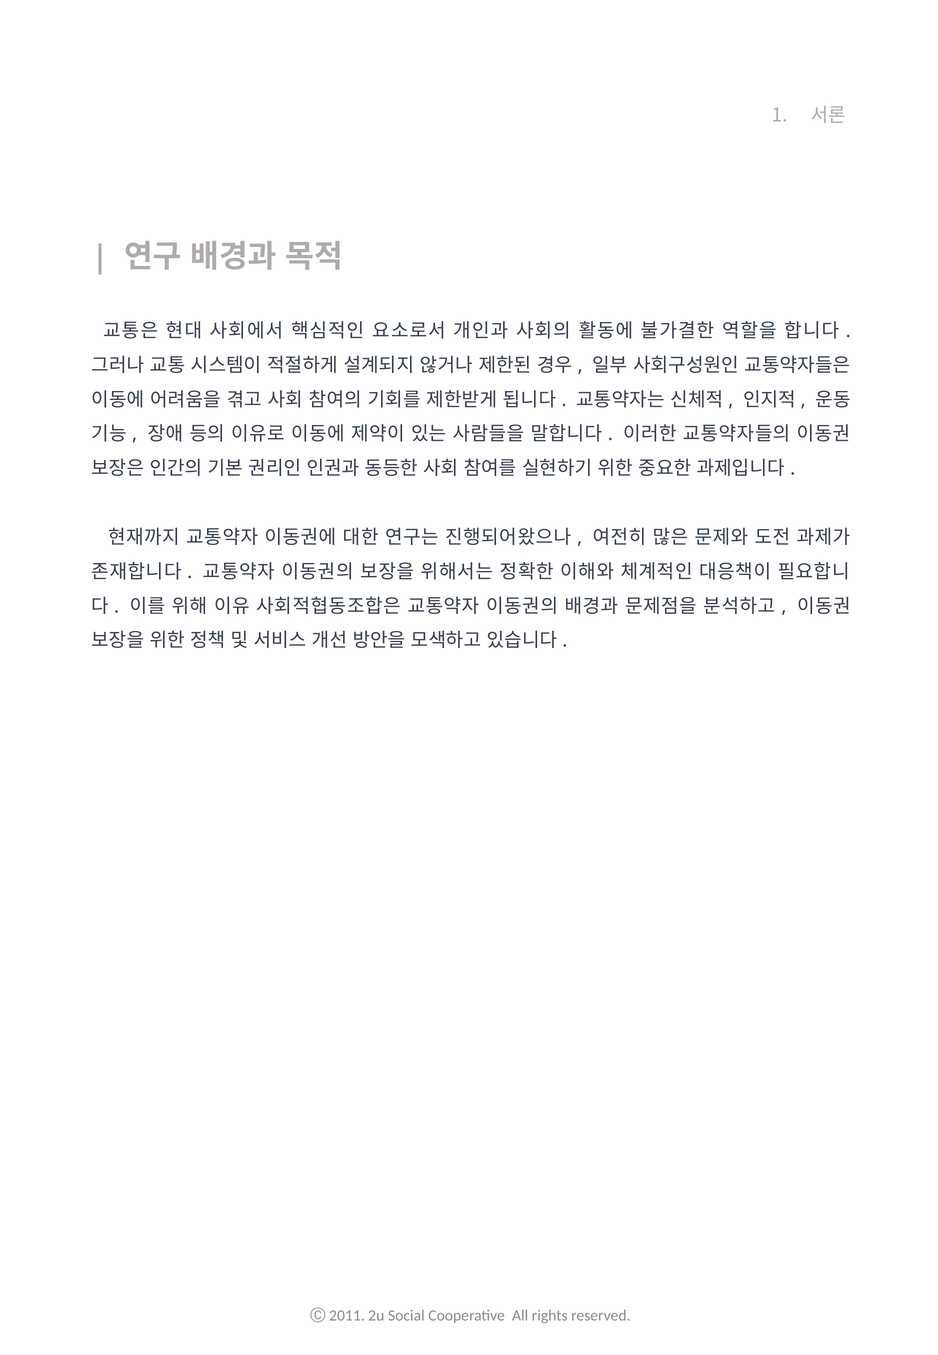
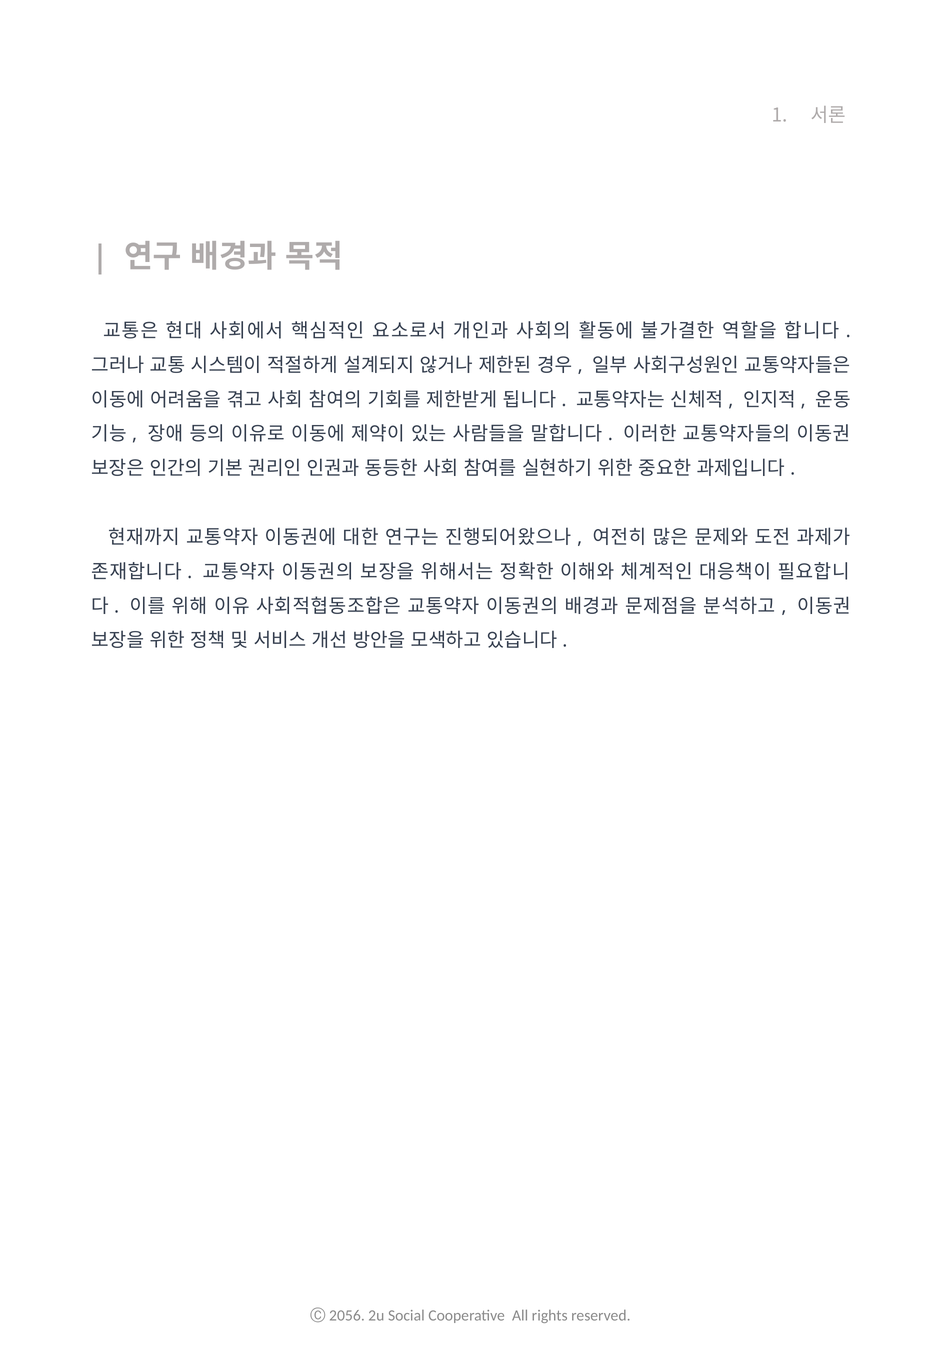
2011: 2011 -> 2056
